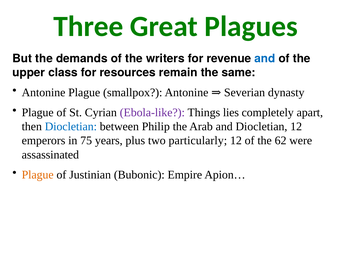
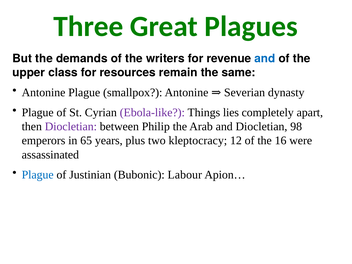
Diocletian at (71, 127) colour: blue -> purple
Diocletian 12: 12 -> 98
75: 75 -> 65
particularly: particularly -> kleptocracy
62: 62 -> 16
Plague at (38, 175) colour: orange -> blue
Empire: Empire -> Labour
